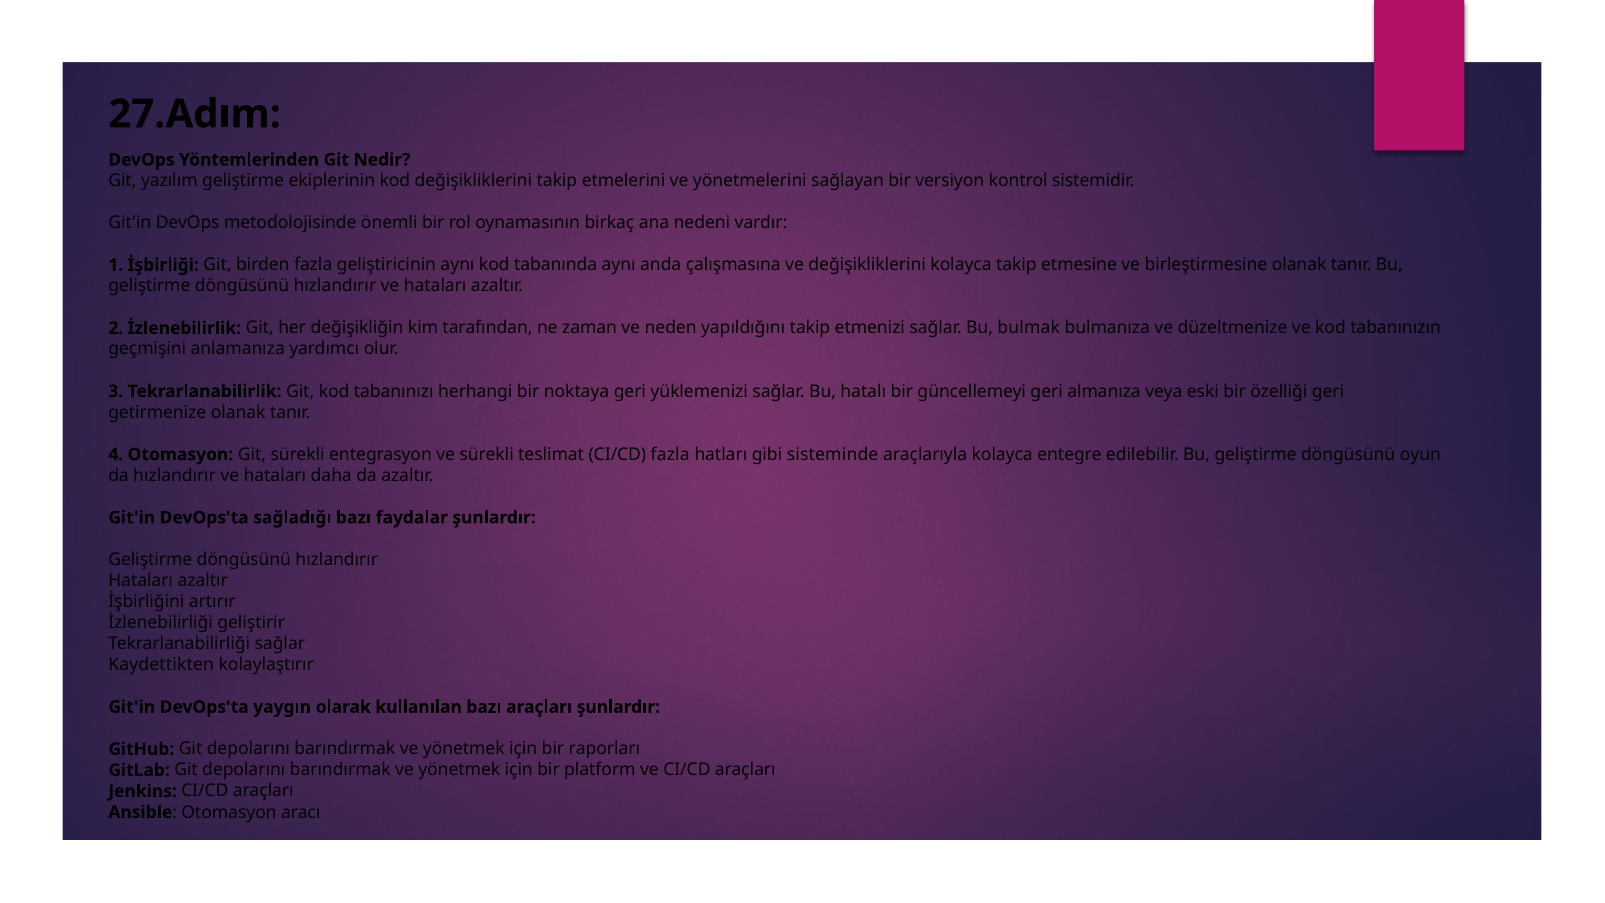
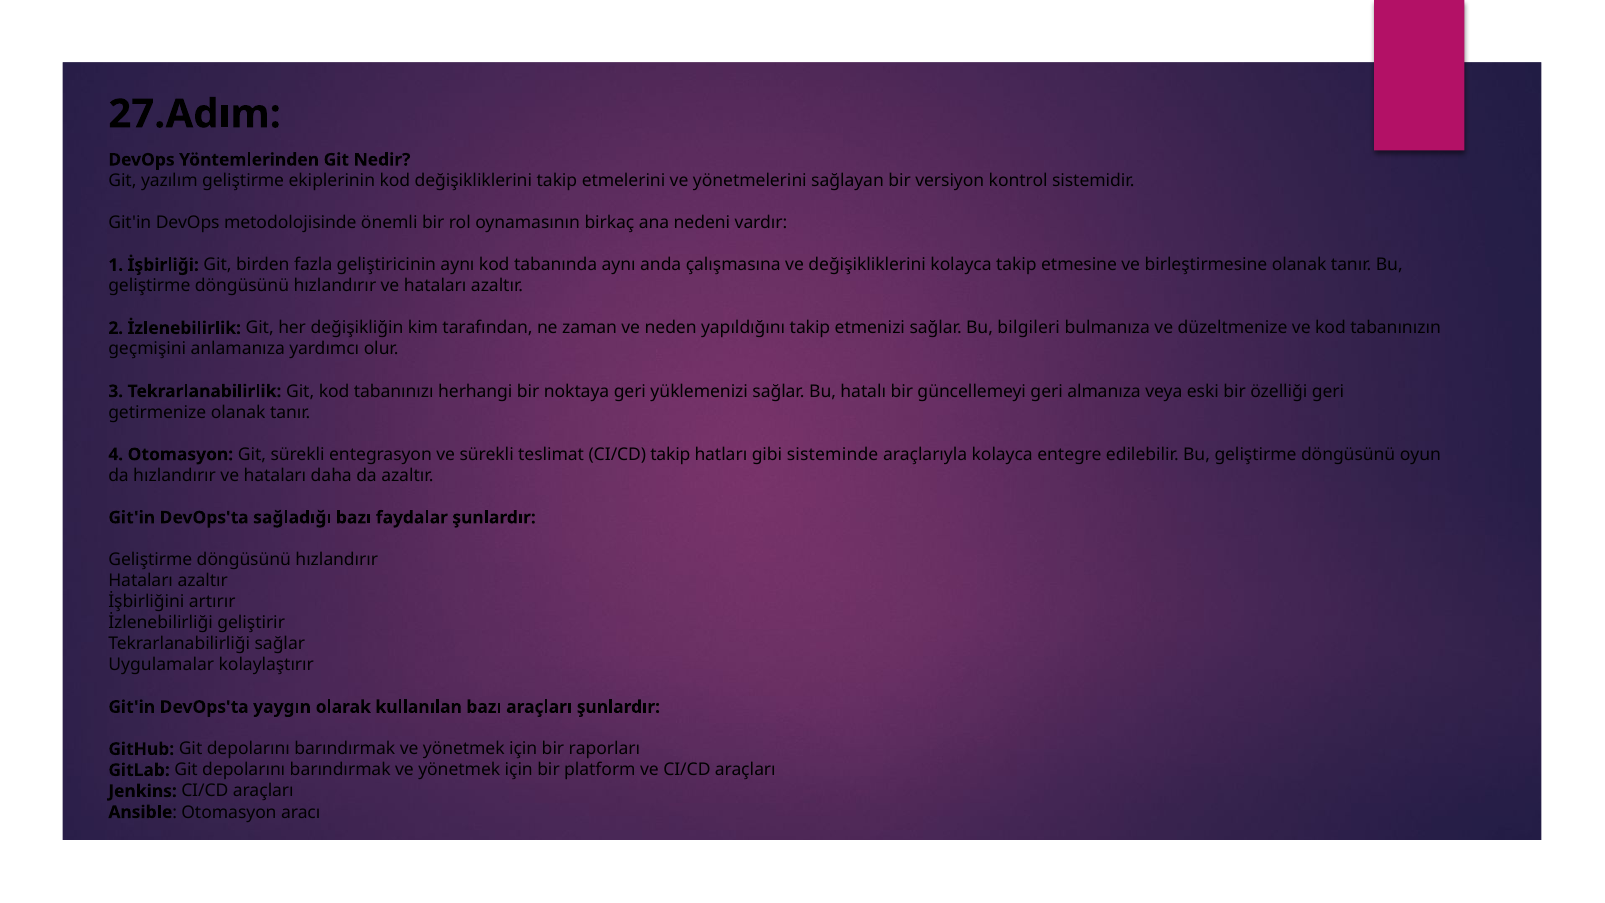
bulmak: bulmak -> bilgileri
CI/CD fazla: fazla -> takip
Kaydettikten: Kaydettikten -> Uygulamalar
